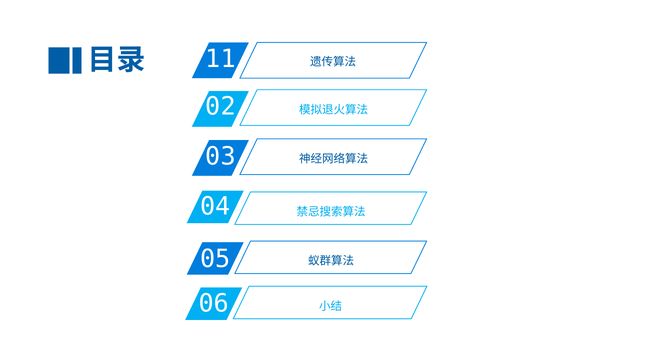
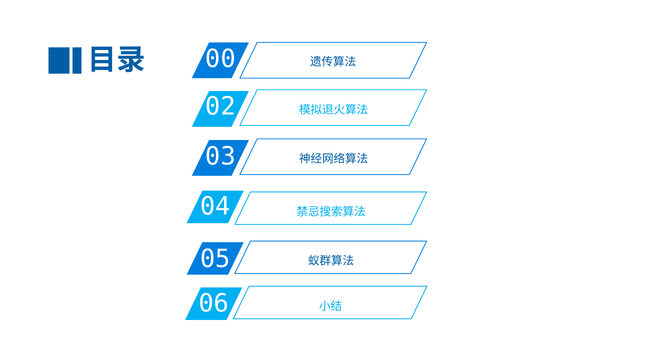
11: 11 -> 00
